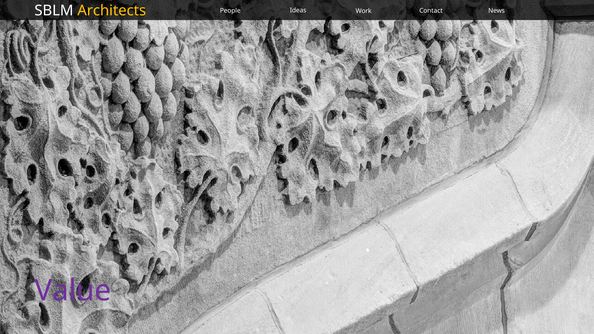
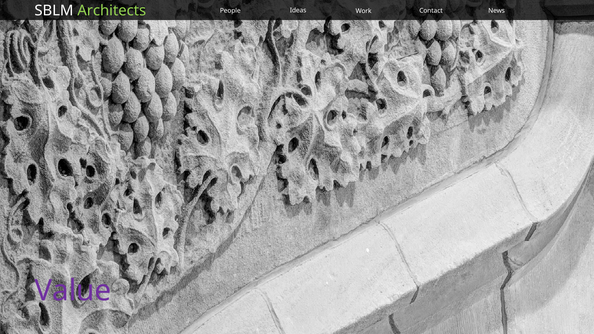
Architects colour: yellow -> light green
